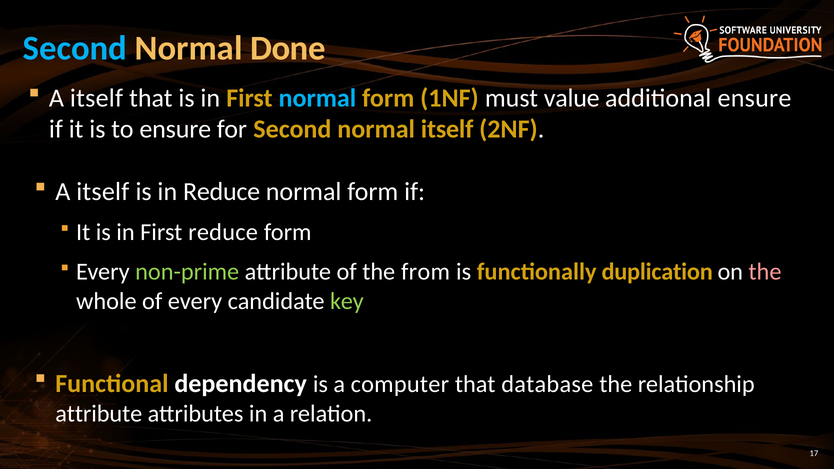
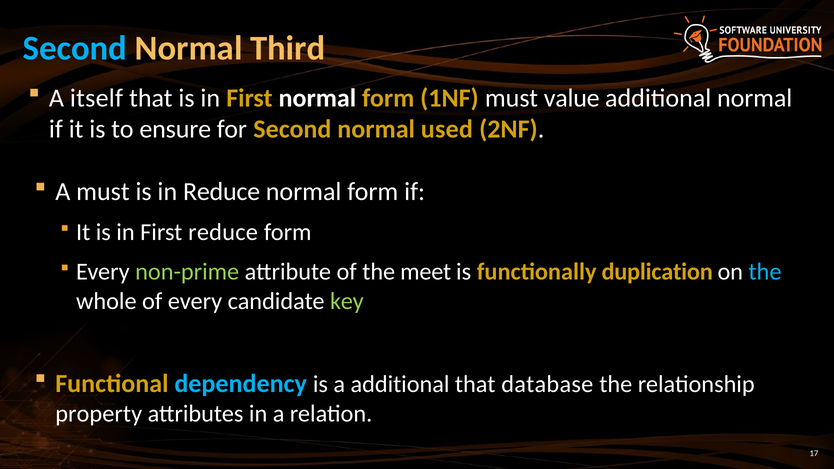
Done: Done -> Third
normal at (317, 98) colour: light blue -> white
additional ensure: ensure -> normal
normal itself: itself -> used
itself at (103, 192): itself -> must
from: from -> meet
the at (765, 272) colour: pink -> light blue
dependency colour: white -> light blue
a computer: computer -> additional
attribute at (99, 414): attribute -> property
